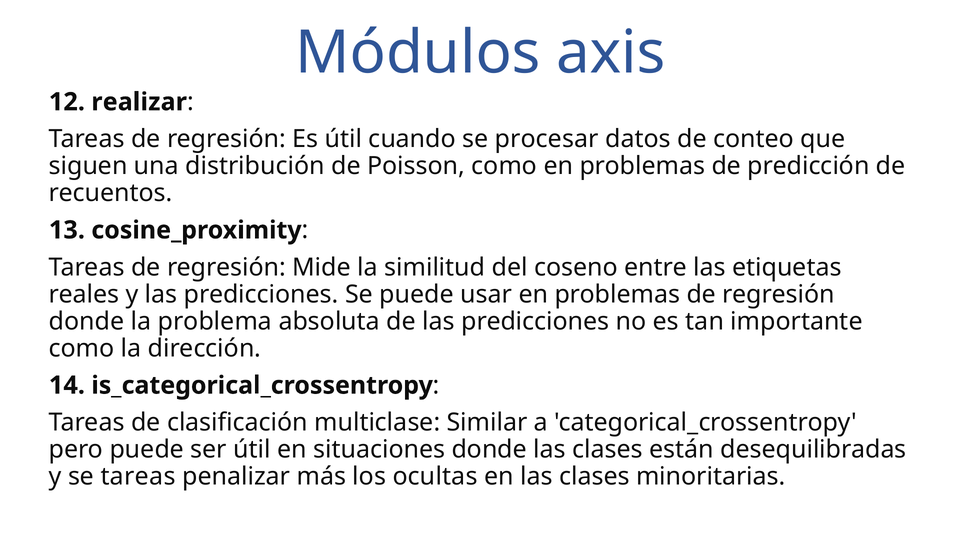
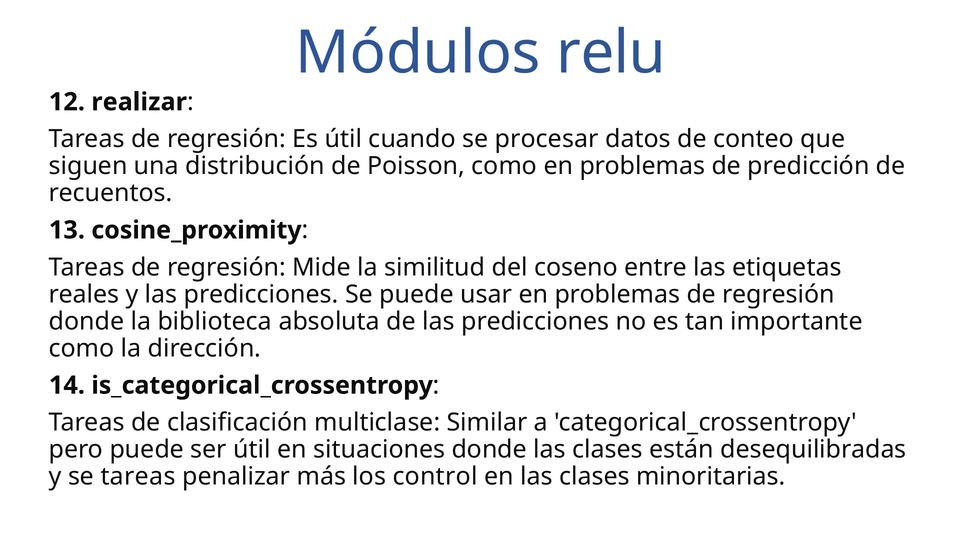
axis: axis -> relu
problema: problema -> biblioteca
ocultas: ocultas -> control
